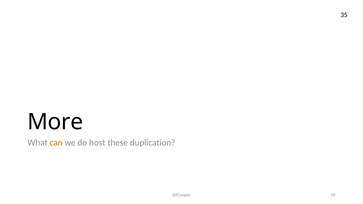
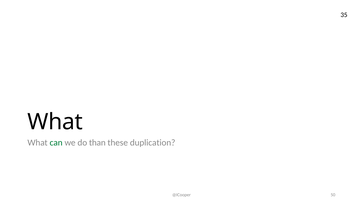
More at (55, 122): More -> What
can colour: orange -> green
host: host -> than
